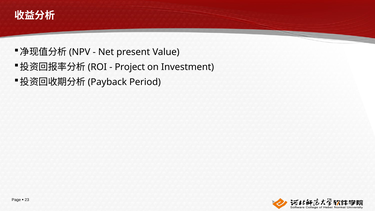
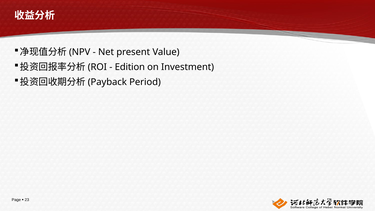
Project: Project -> Edition
